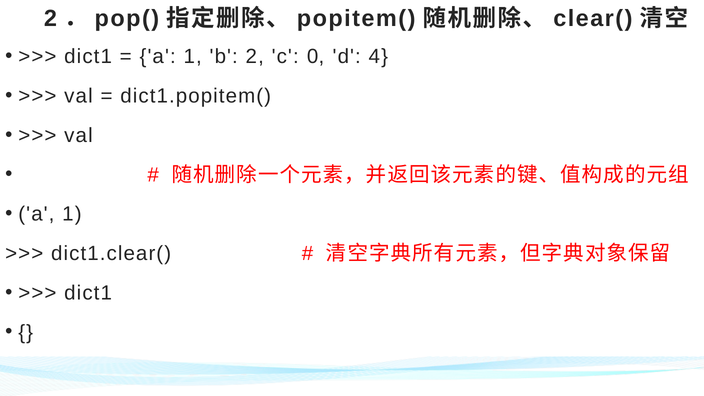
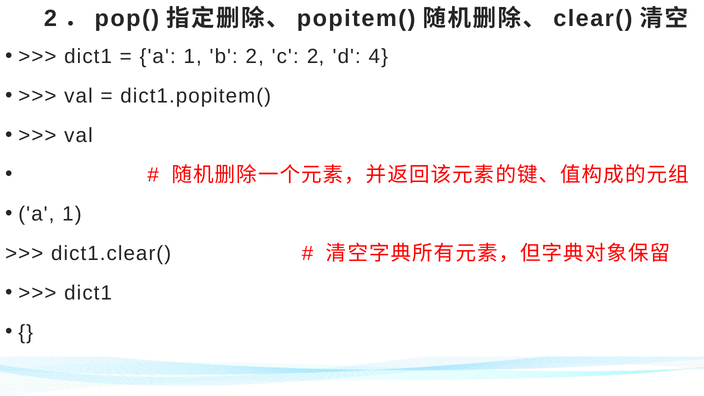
c 0: 0 -> 2
